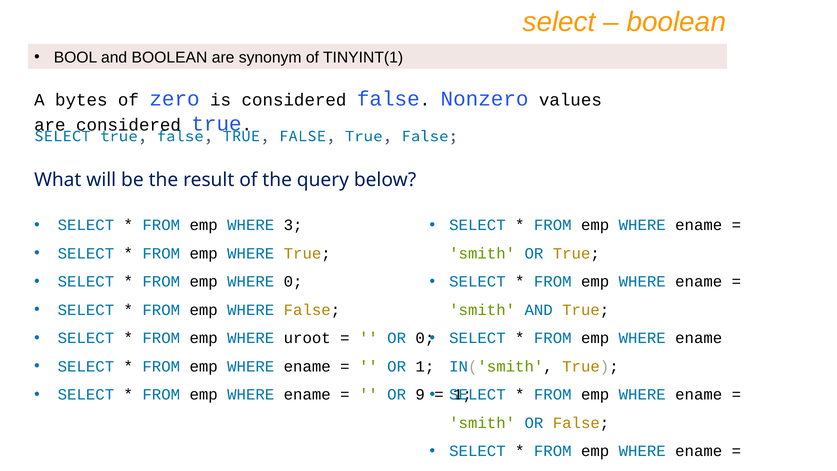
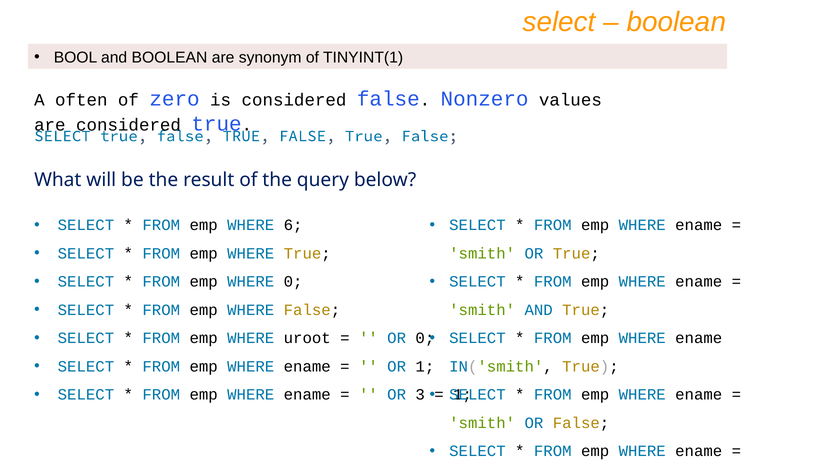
bytes: bytes -> often
3: 3 -> 6
9: 9 -> 3
